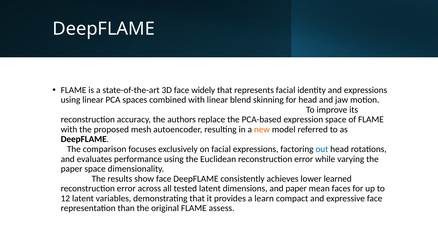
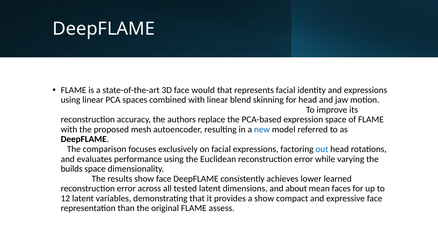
widely: widely -> would
new colour: orange -> blue
paper at (72, 169): paper -> builds
and paper: paper -> about
a learn: learn -> show
